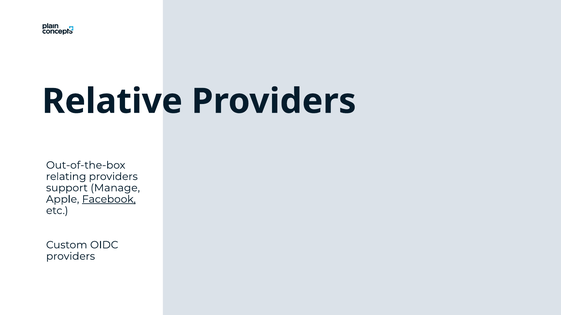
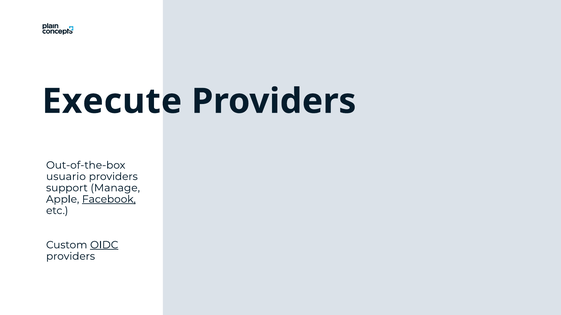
Relative: Relative -> Execute
relating: relating -> usuario
OIDC underline: none -> present
